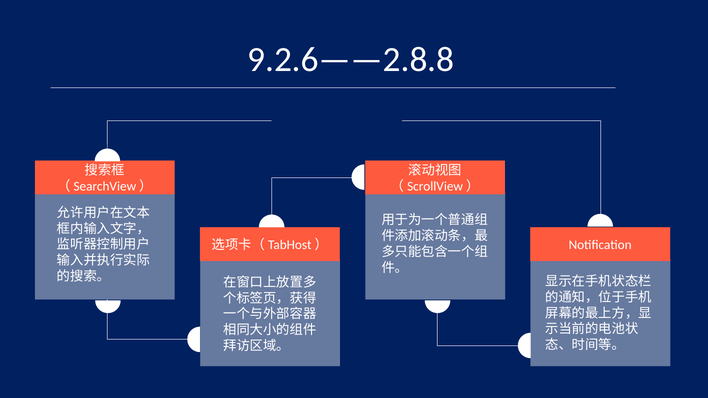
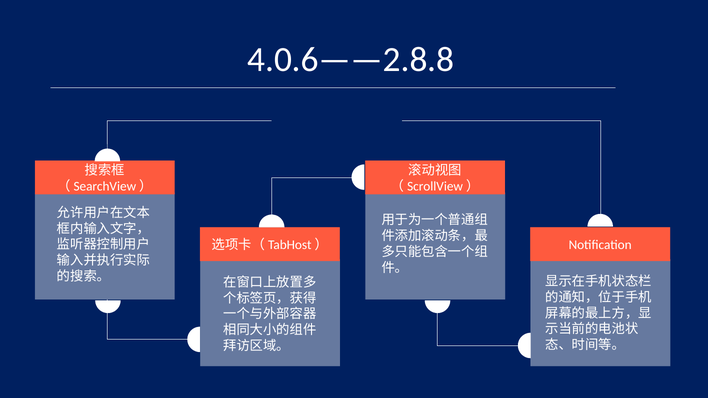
9.2.6——2.8.8: 9.2.6——2.8.8 -> 4.0.6——2.8.8
